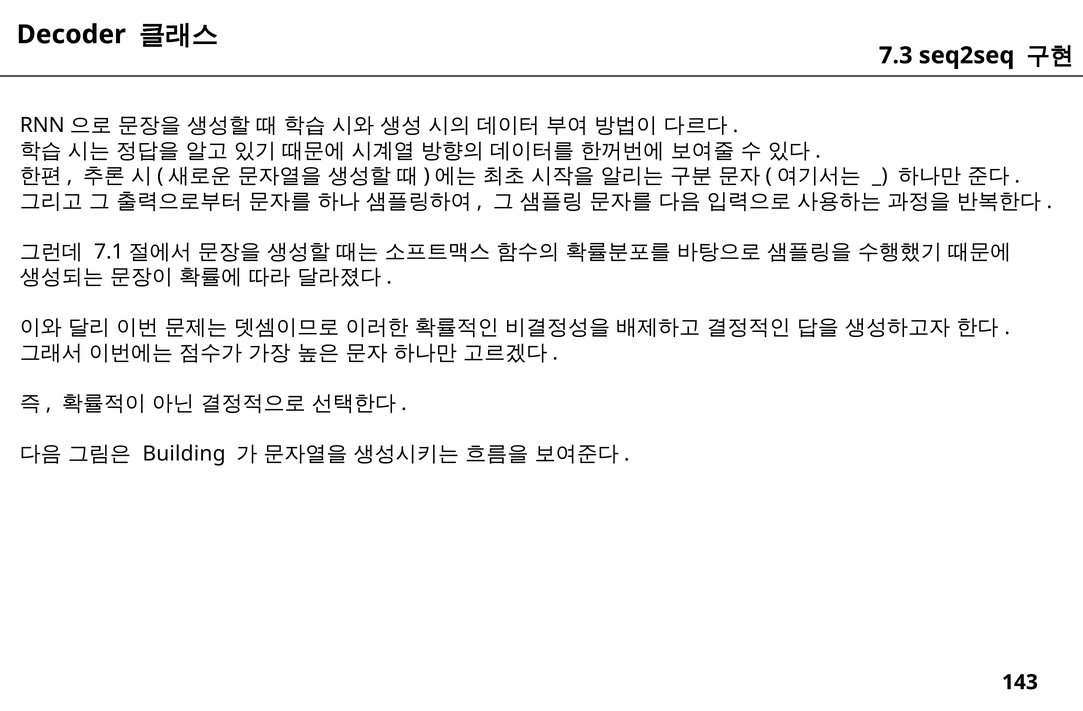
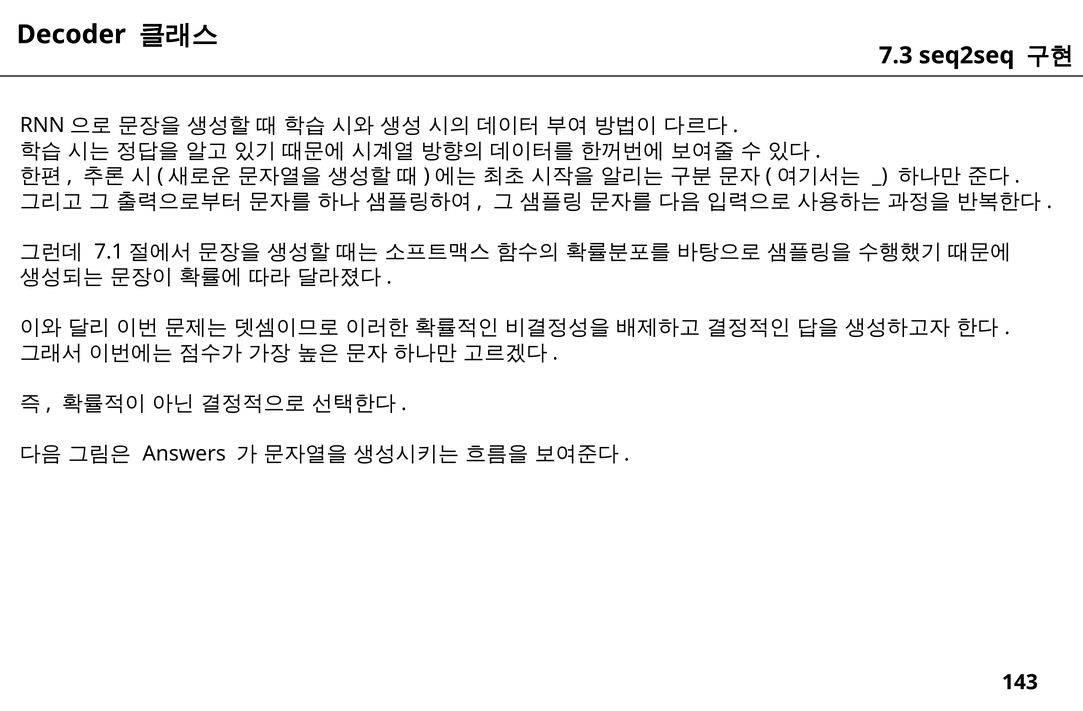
Building: Building -> Answers
